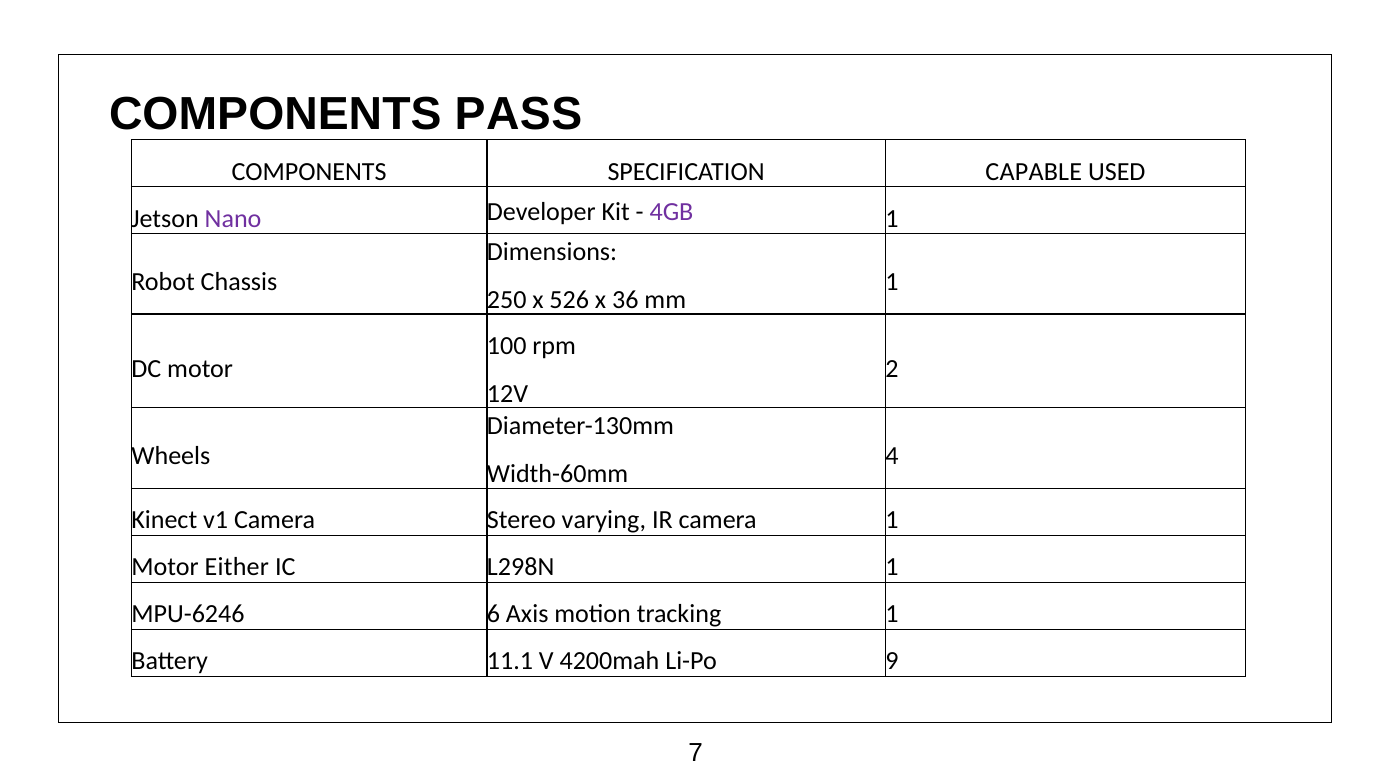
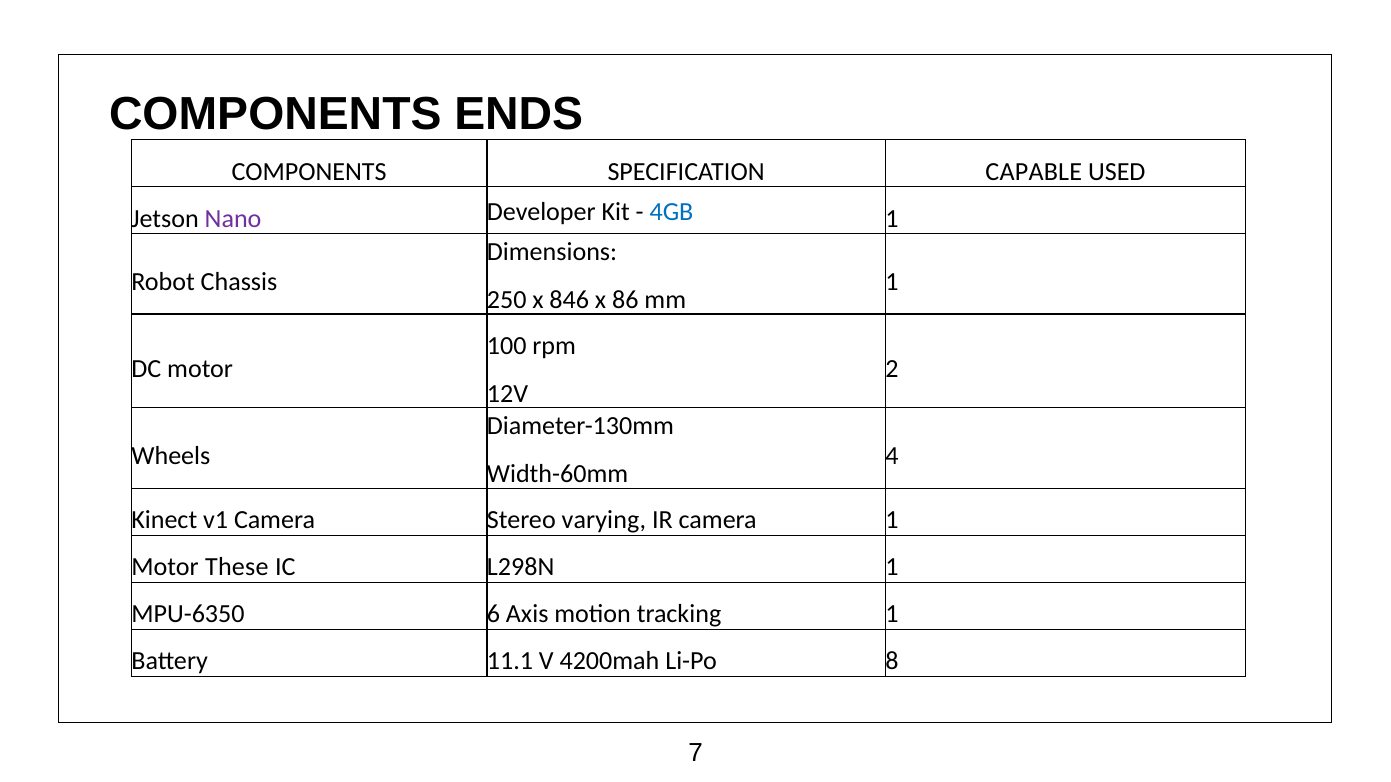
PASS: PASS -> ENDS
4GB colour: purple -> blue
526: 526 -> 846
36: 36 -> 86
Either: Either -> These
MPU-6246: MPU-6246 -> MPU-6350
9: 9 -> 8
